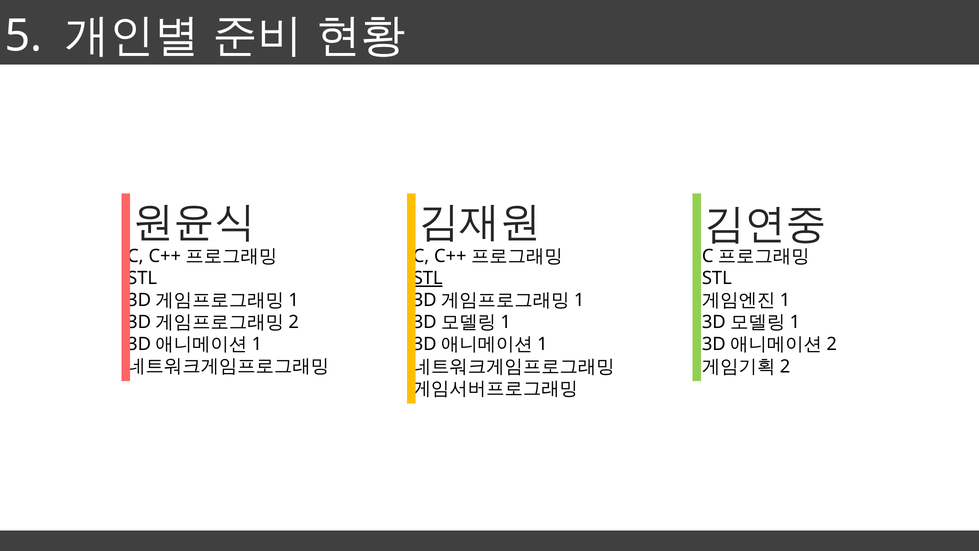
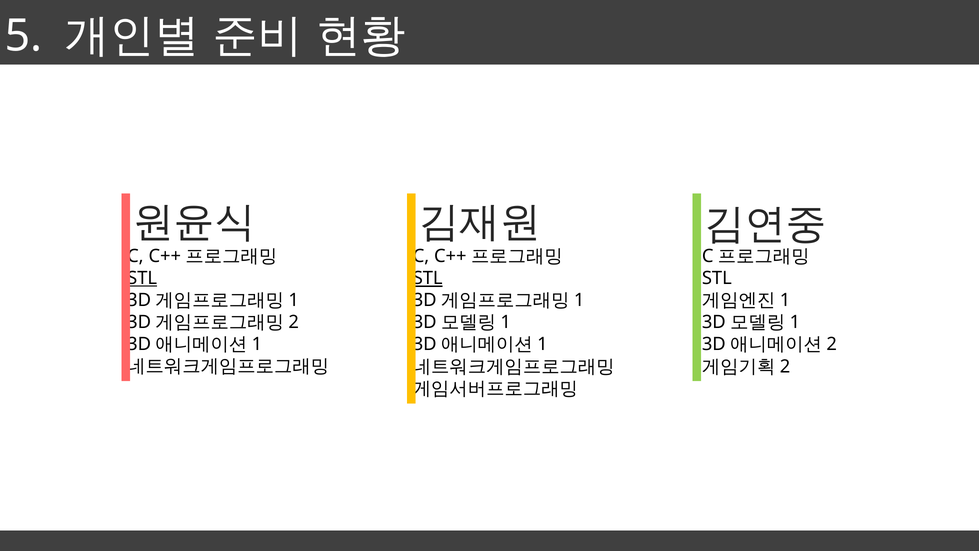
STL at (142, 278) underline: none -> present
